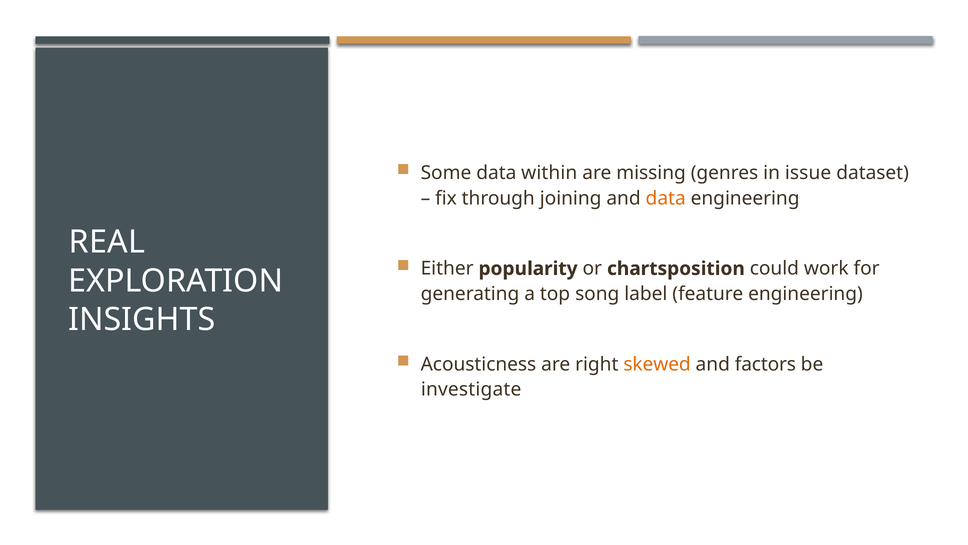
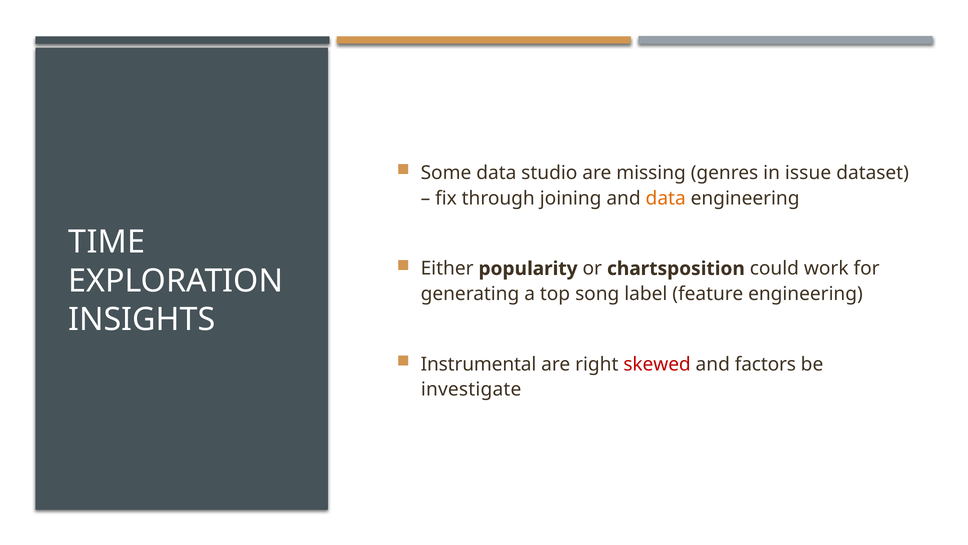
within: within -> studio
REAL: REAL -> TIME
Acousticness: Acousticness -> Instrumental
skewed colour: orange -> red
